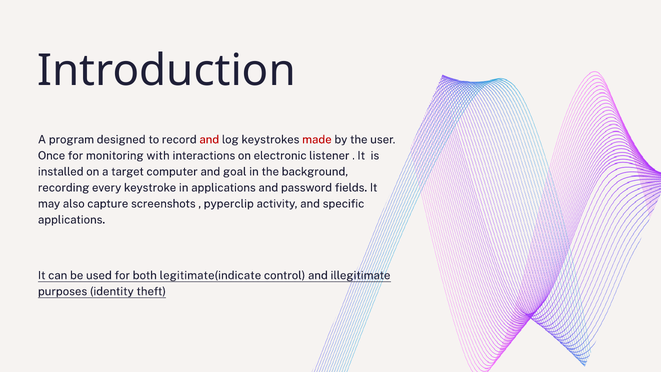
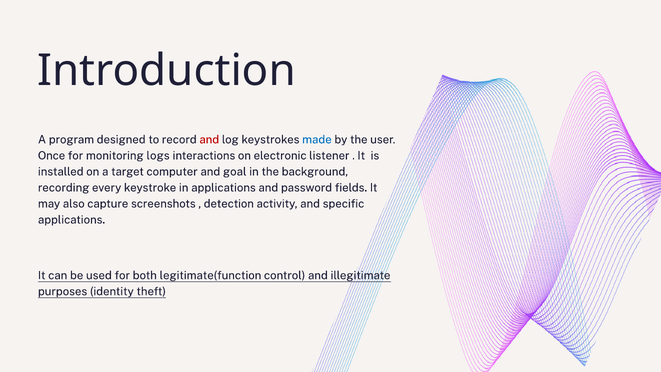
made colour: red -> blue
with: with -> logs
pyperclip: pyperclip -> detection
legitimate(indicate: legitimate(indicate -> legitimate(function
